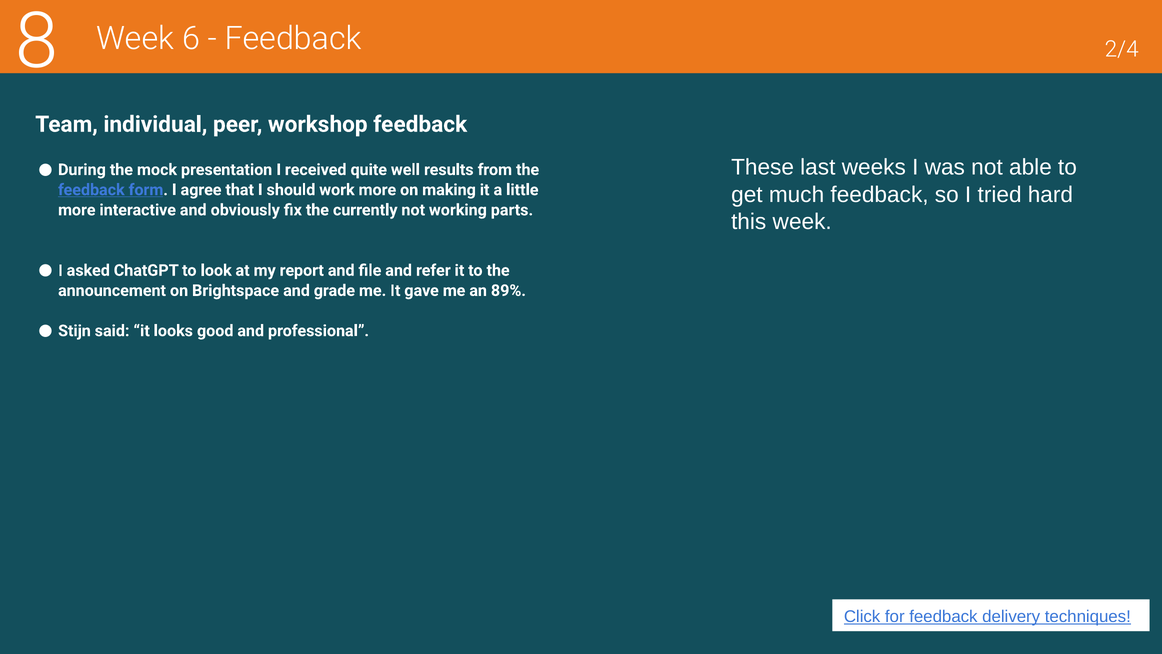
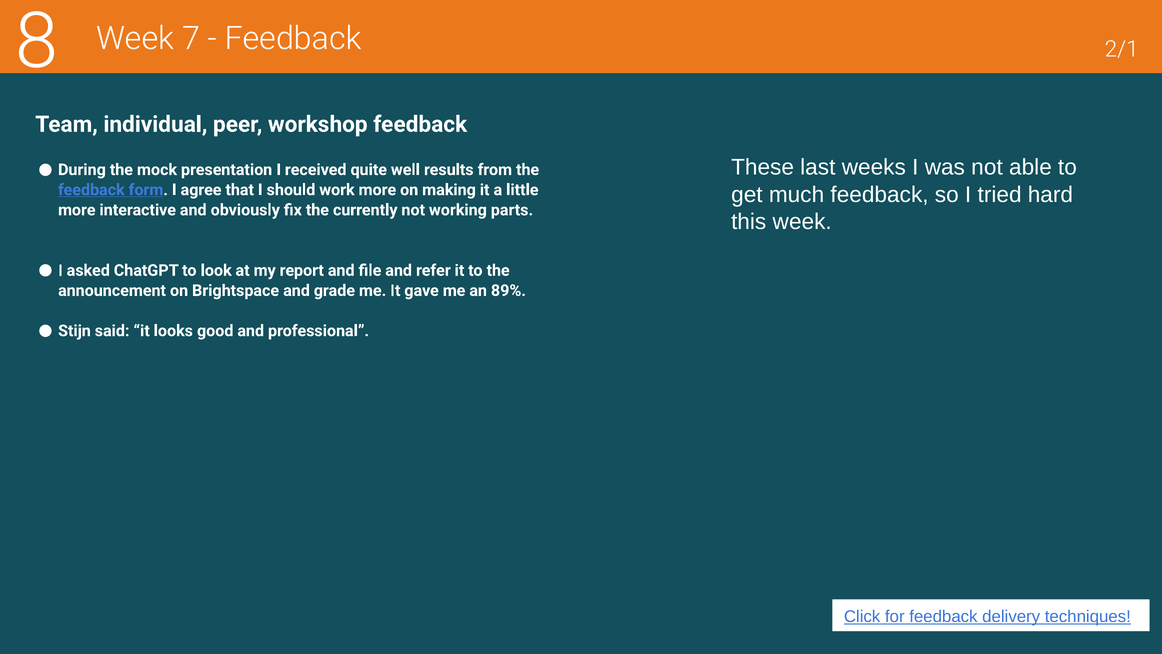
6: 6 -> 7
2/4: 2/4 -> 2/1
